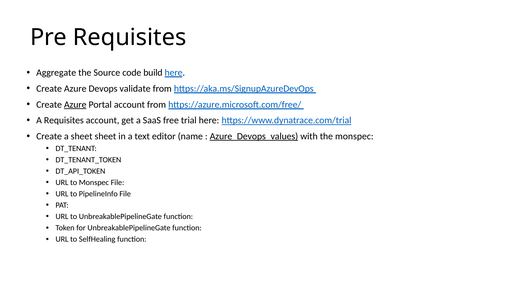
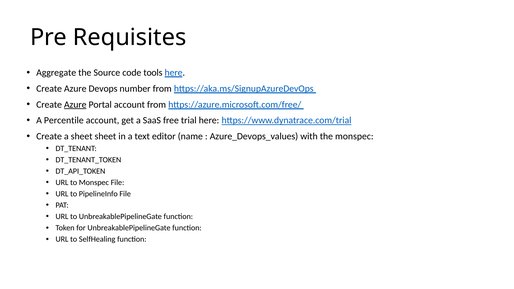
build: build -> tools
validate: validate -> number
A Requisites: Requisites -> Percentile
Azure_Devops_values underline: present -> none
